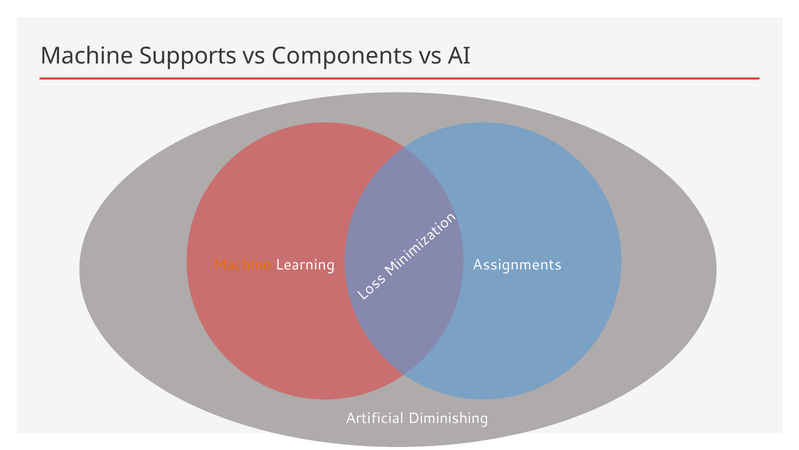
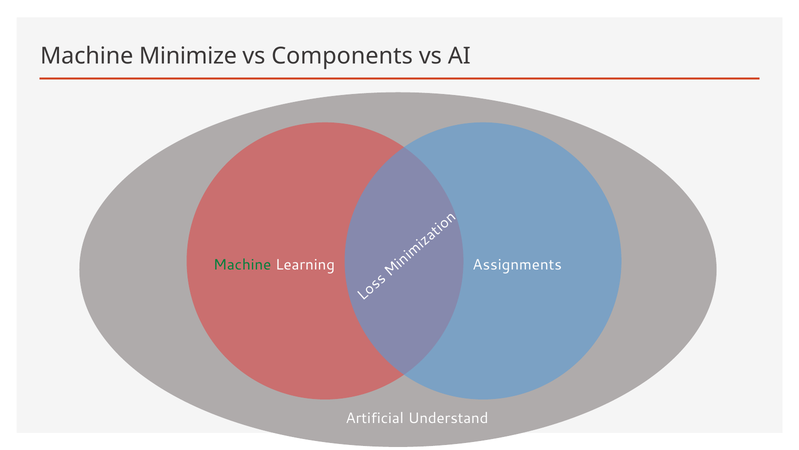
Supports: Supports -> Minimize
Machine at (242, 265) colour: orange -> green
Diminishing: Diminishing -> Understand
